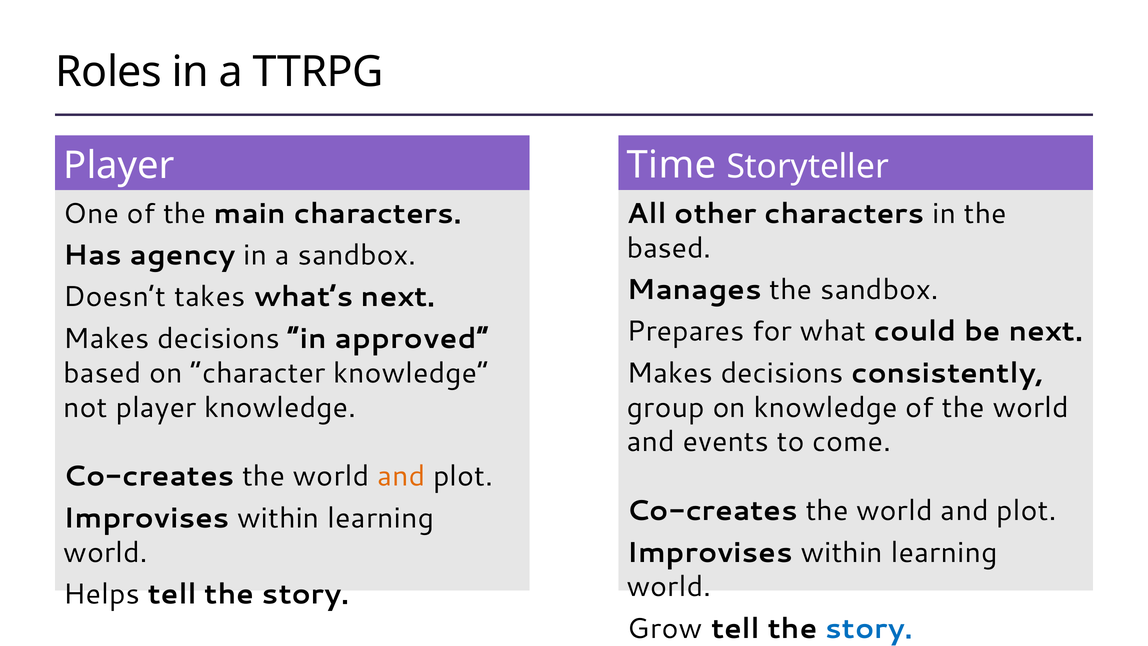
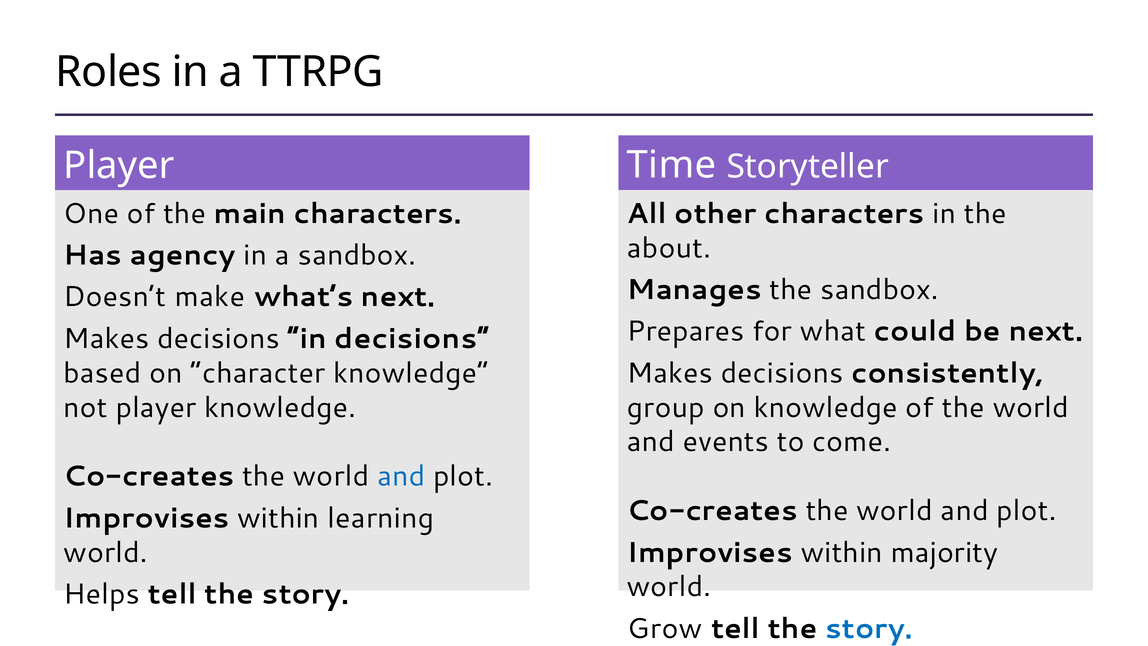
based at (669, 248): based -> about
takes: takes -> make
in approved: approved -> decisions
and at (401, 476) colour: orange -> blue
learning at (944, 552): learning -> majority
